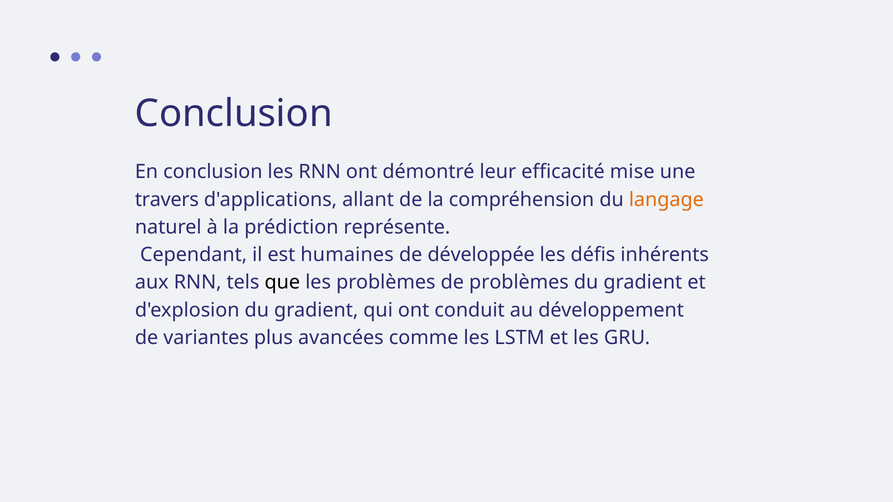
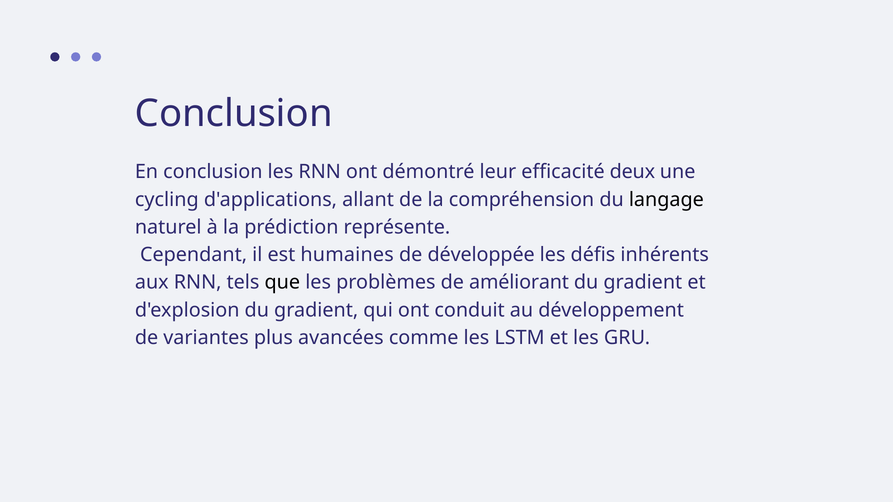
mise: mise -> deux
travers: travers -> cycling
langage colour: orange -> black
de problèmes: problèmes -> améliorant
